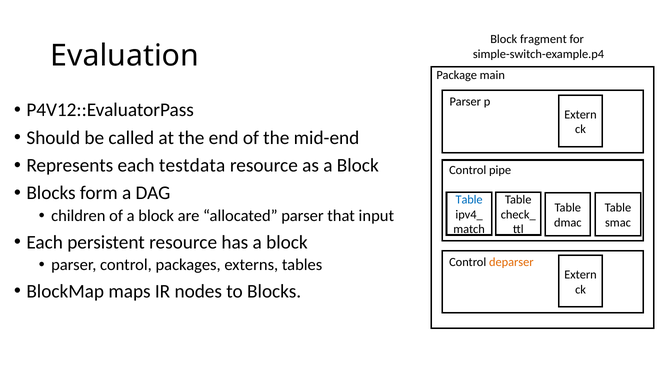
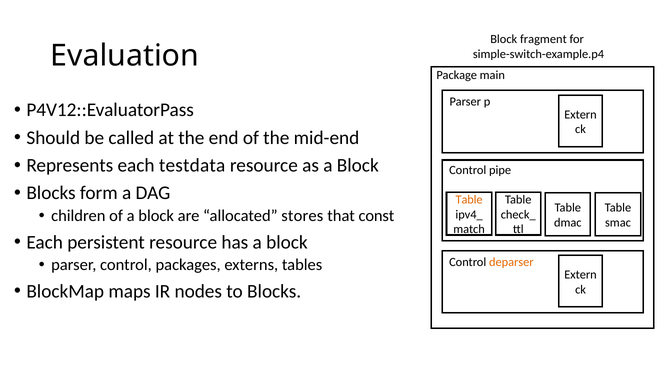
Table at (469, 200) colour: blue -> orange
allocated parser: parser -> stores
input: input -> const
